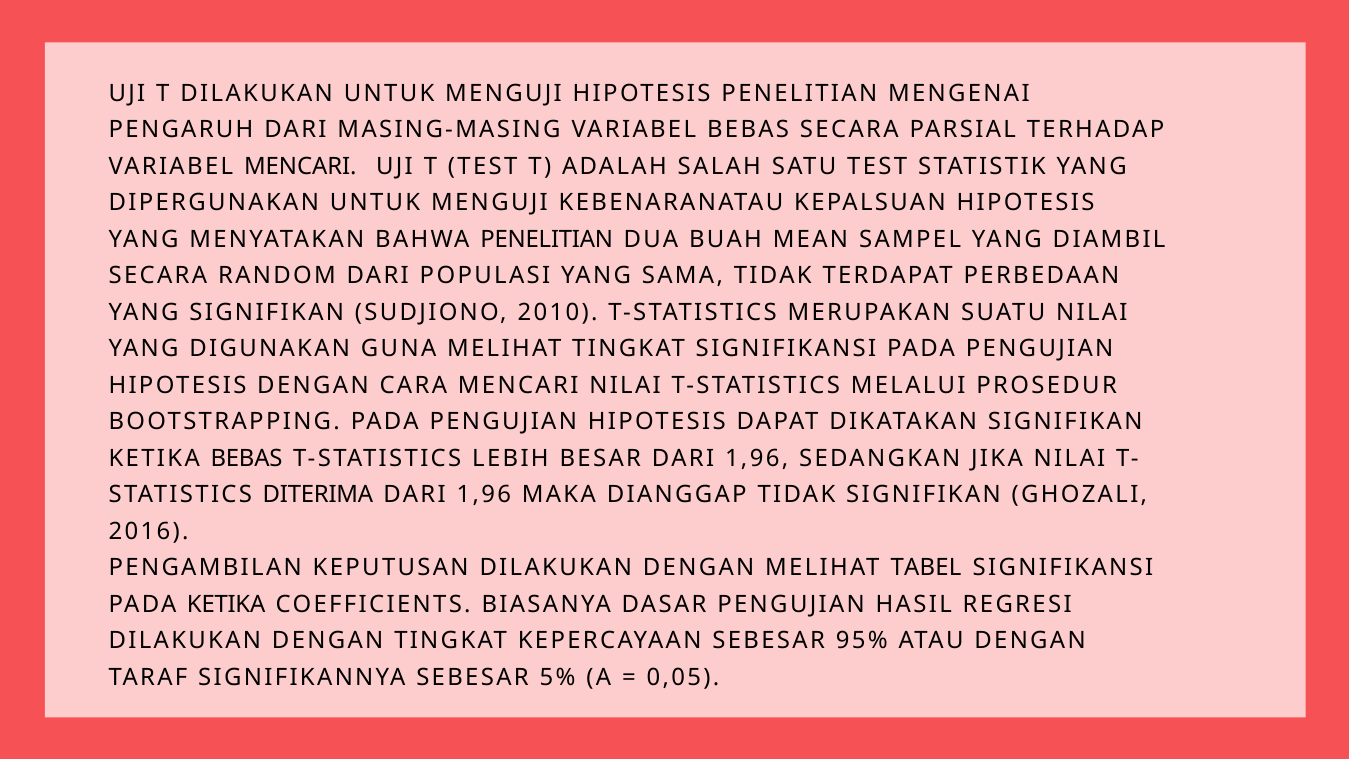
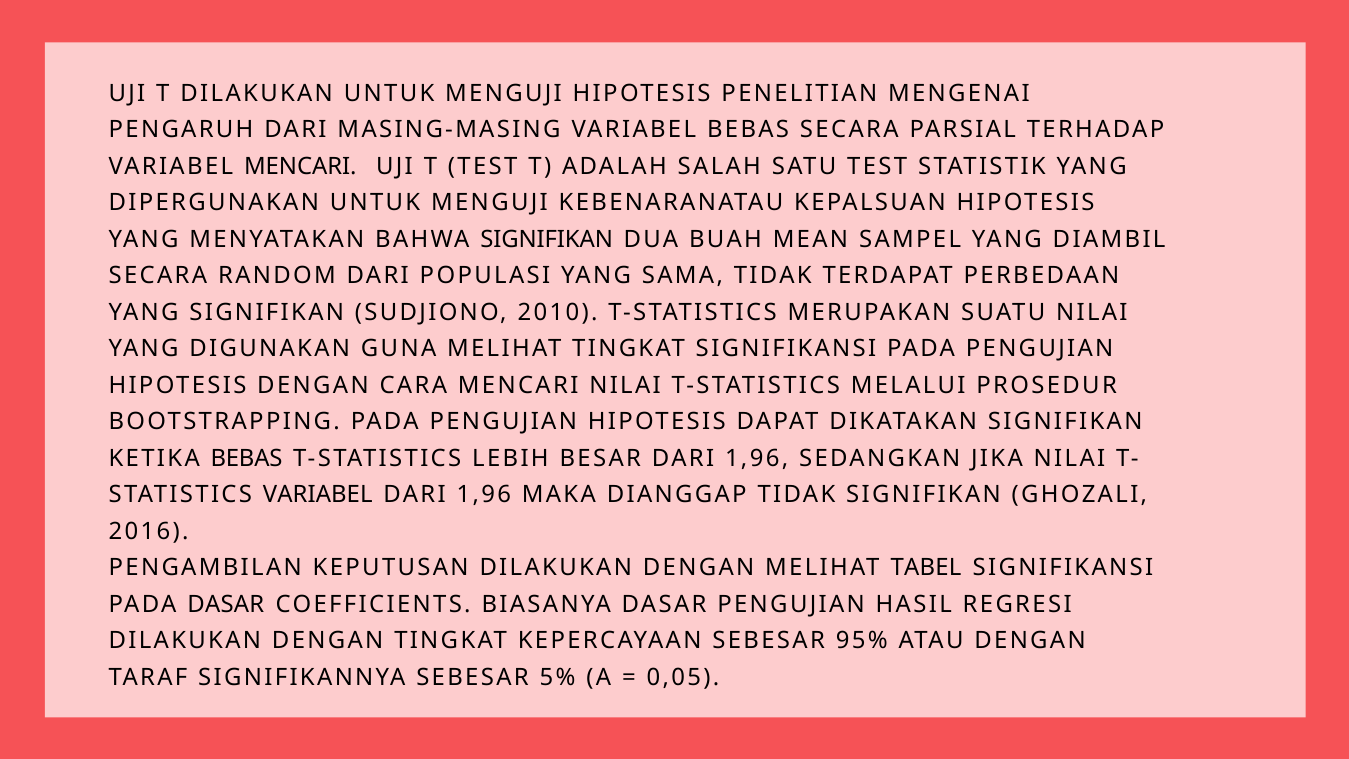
BAHWA PENELITIAN: PENELITIAN -> SIGNIFIKAN
DITERIMA at (318, 495): DITERIMA -> VARIABEL
PADA KETIKA: KETIKA -> DASAR
